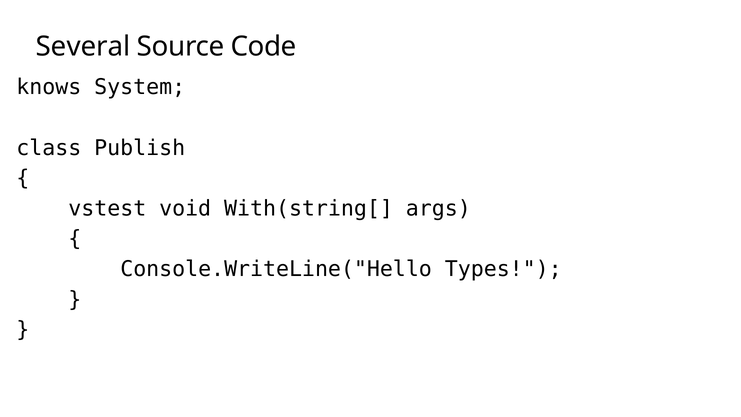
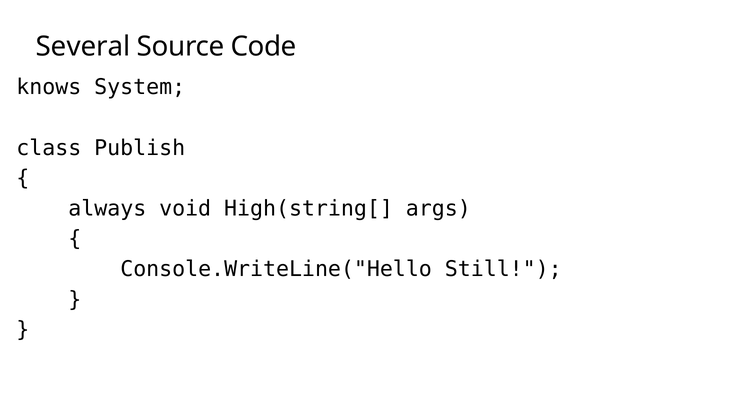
vstest: vstest -> always
With(string[: With(string[ -> High(string[
Types: Types -> Still
